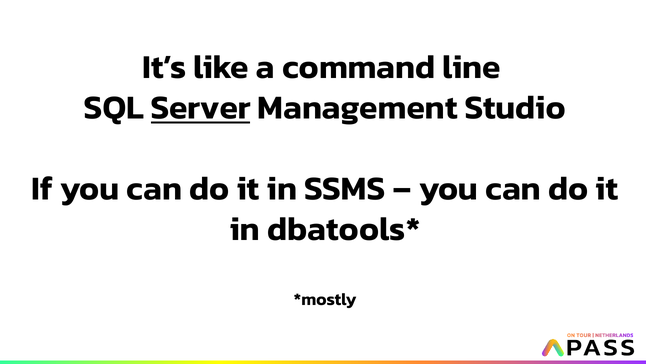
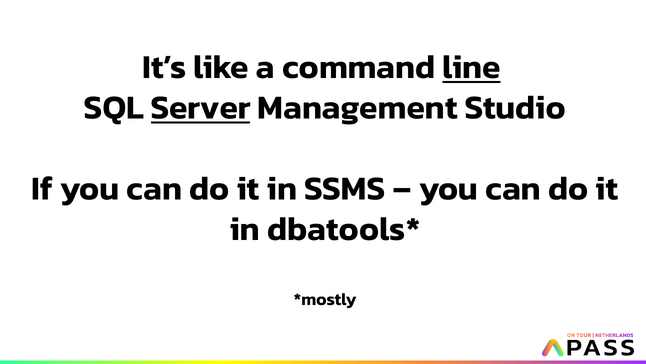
line underline: none -> present
